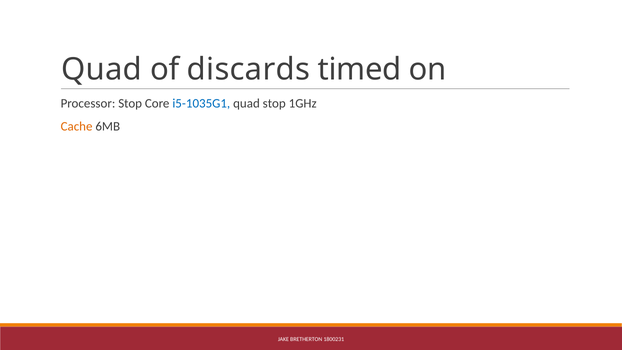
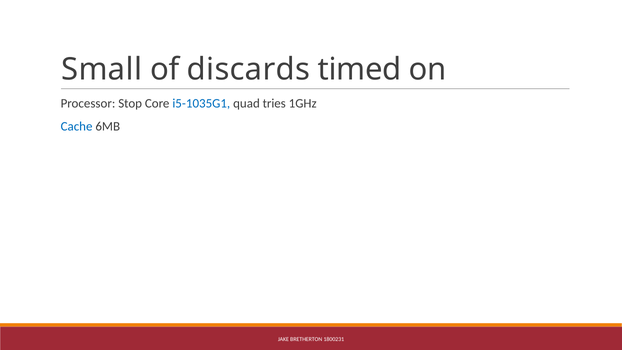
Quad at (102, 70): Quad -> Small
quad stop: stop -> tries
Cache colour: orange -> blue
